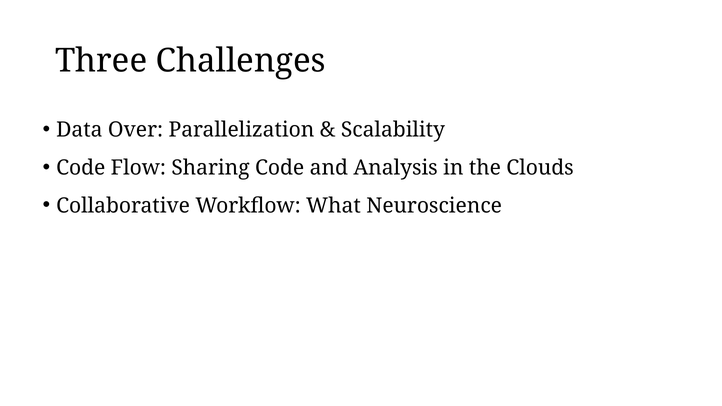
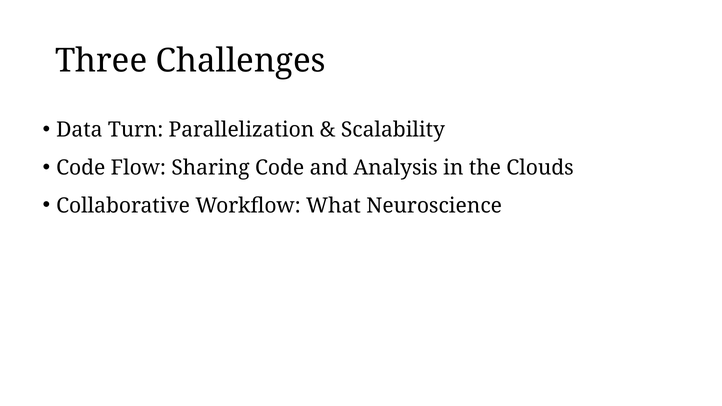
Over: Over -> Turn
